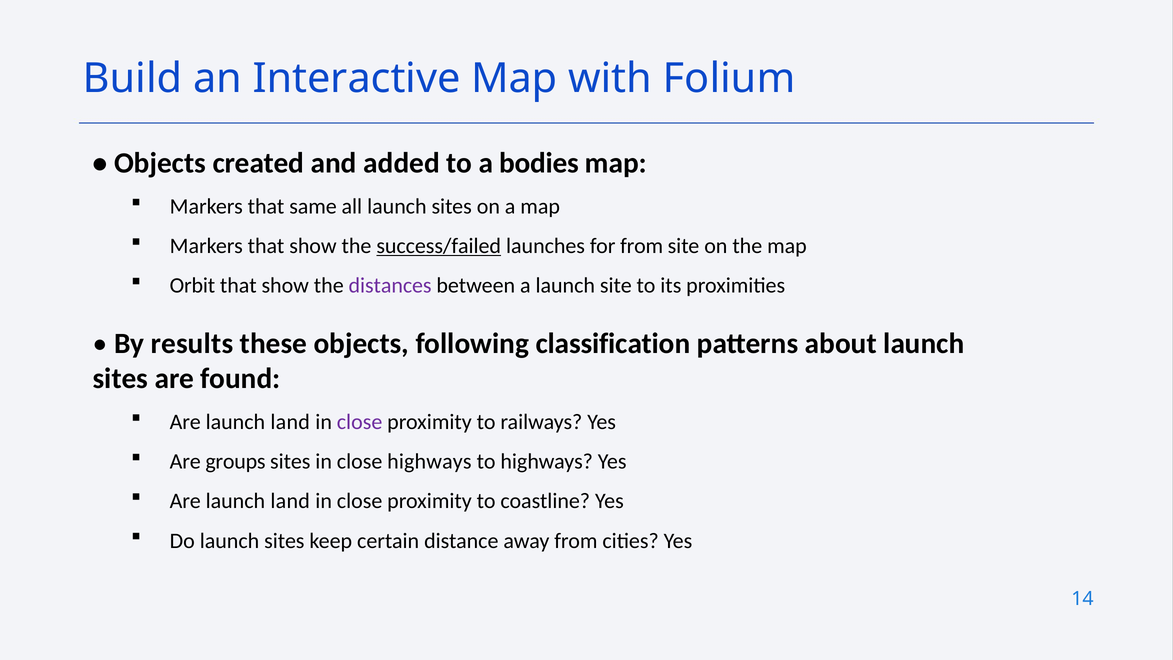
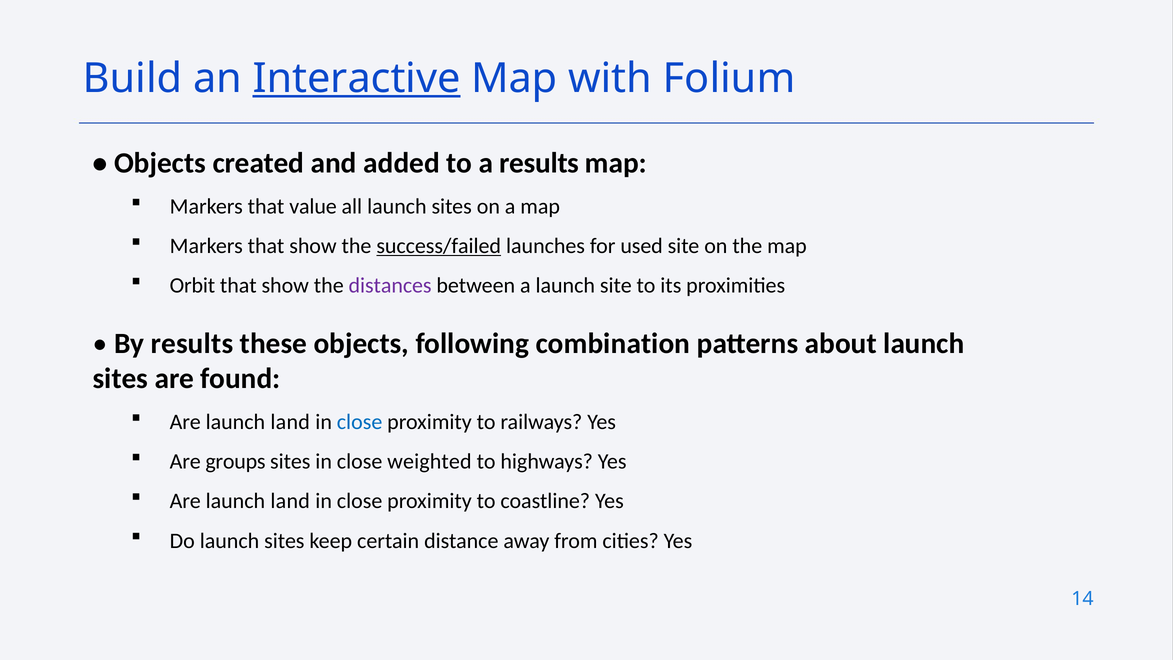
Interactive underline: none -> present
a bodies: bodies -> results
same: same -> value
for from: from -> used
classification: classification -> combination
close at (360, 422) colour: purple -> blue
close highways: highways -> weighted
